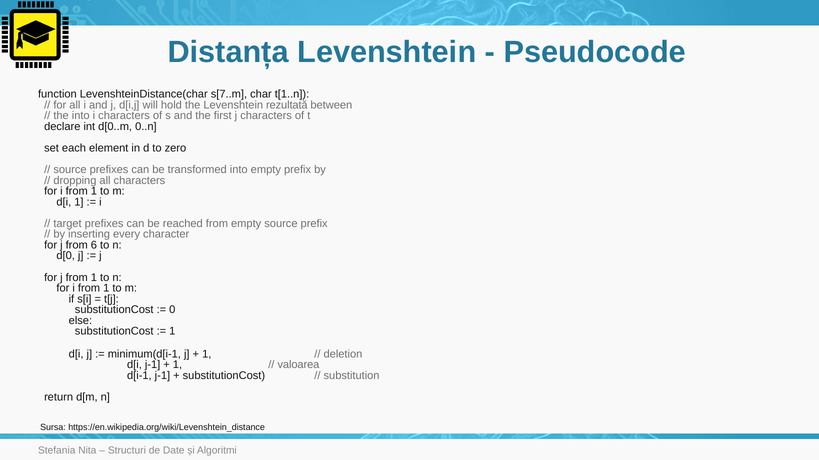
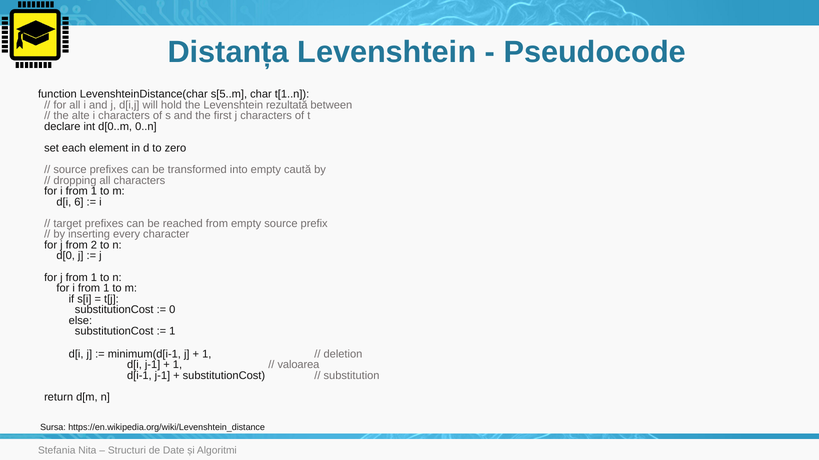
s[7..m: s[7..m -> s[5..m
the into: into -> alte
empty prefix: prefix -> caută
d[i 1: 1 -> 6
6: 6 -> 2
